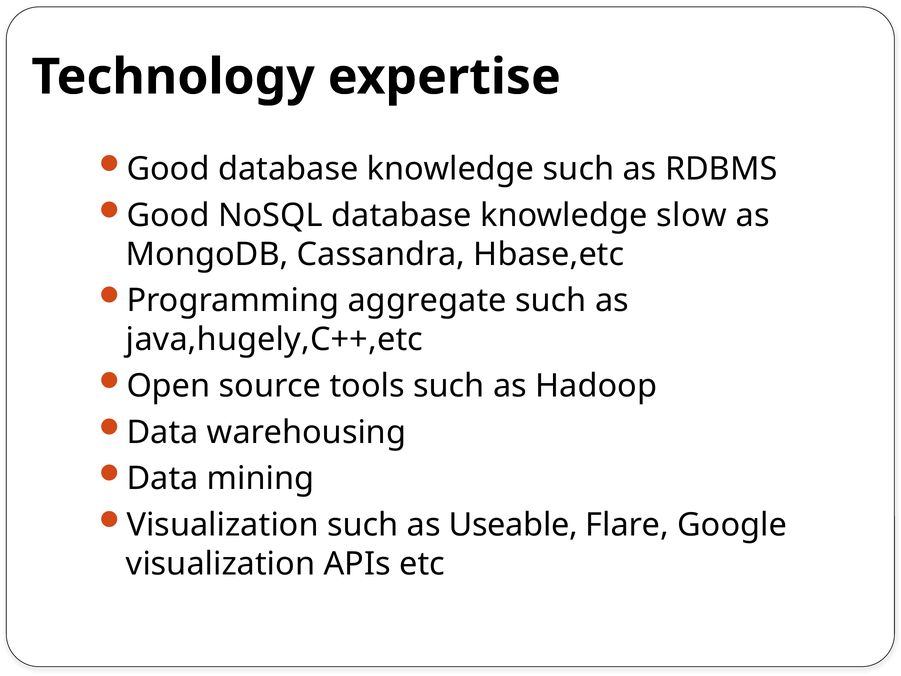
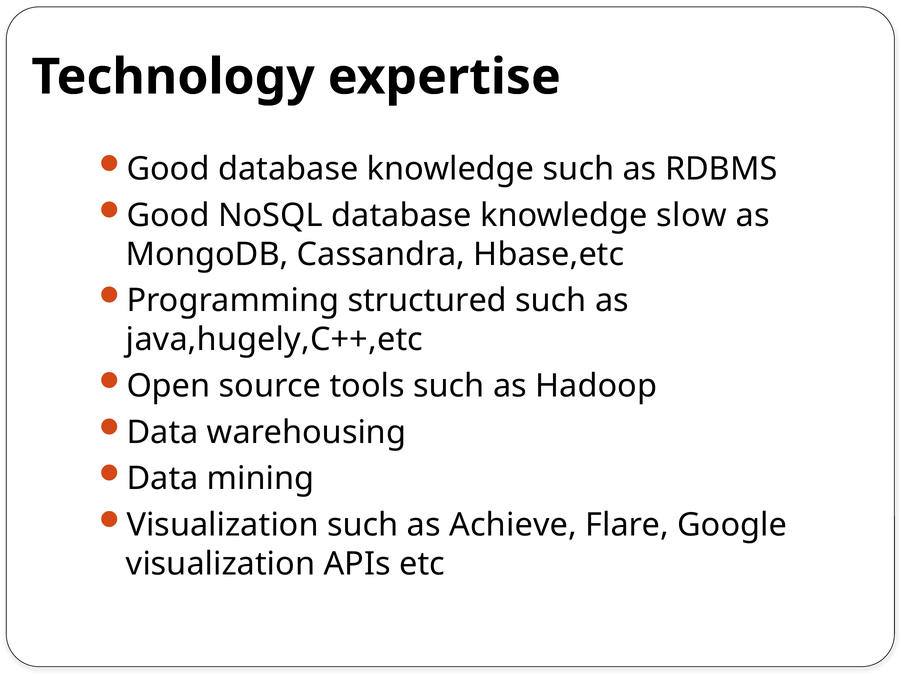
aggregate: aggregate -> structured
Useable: Useable -> Achieve
